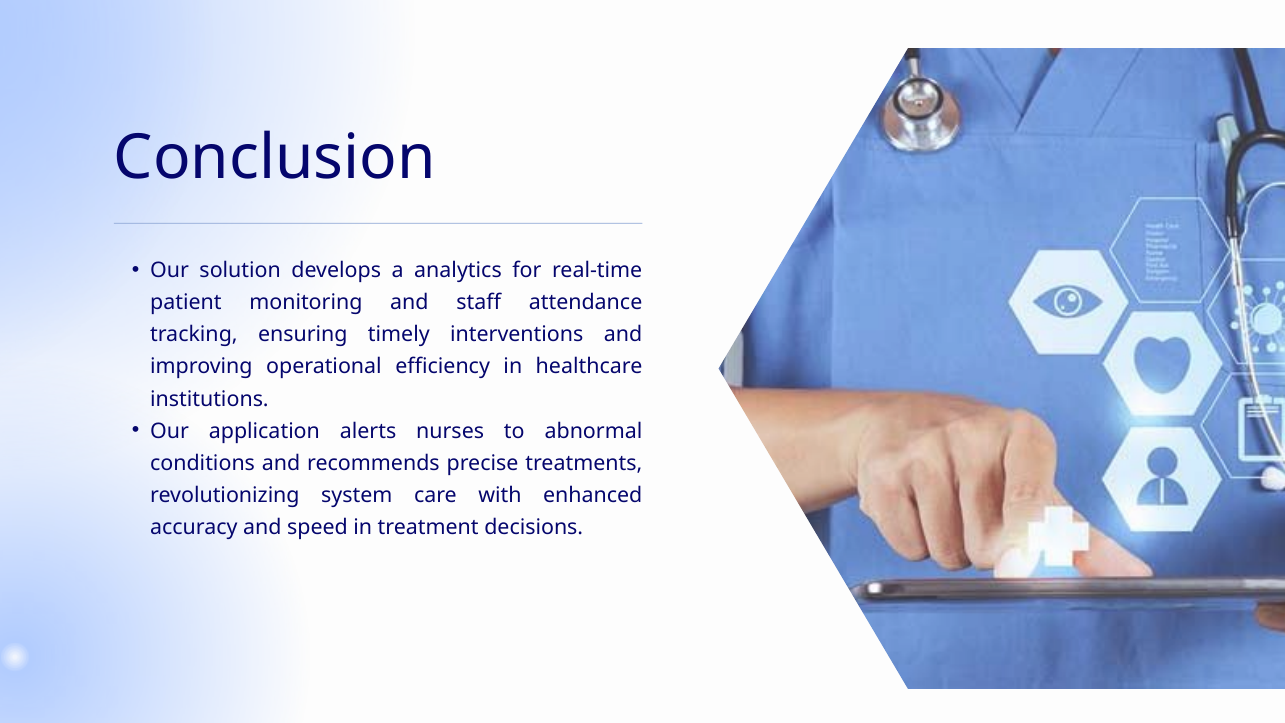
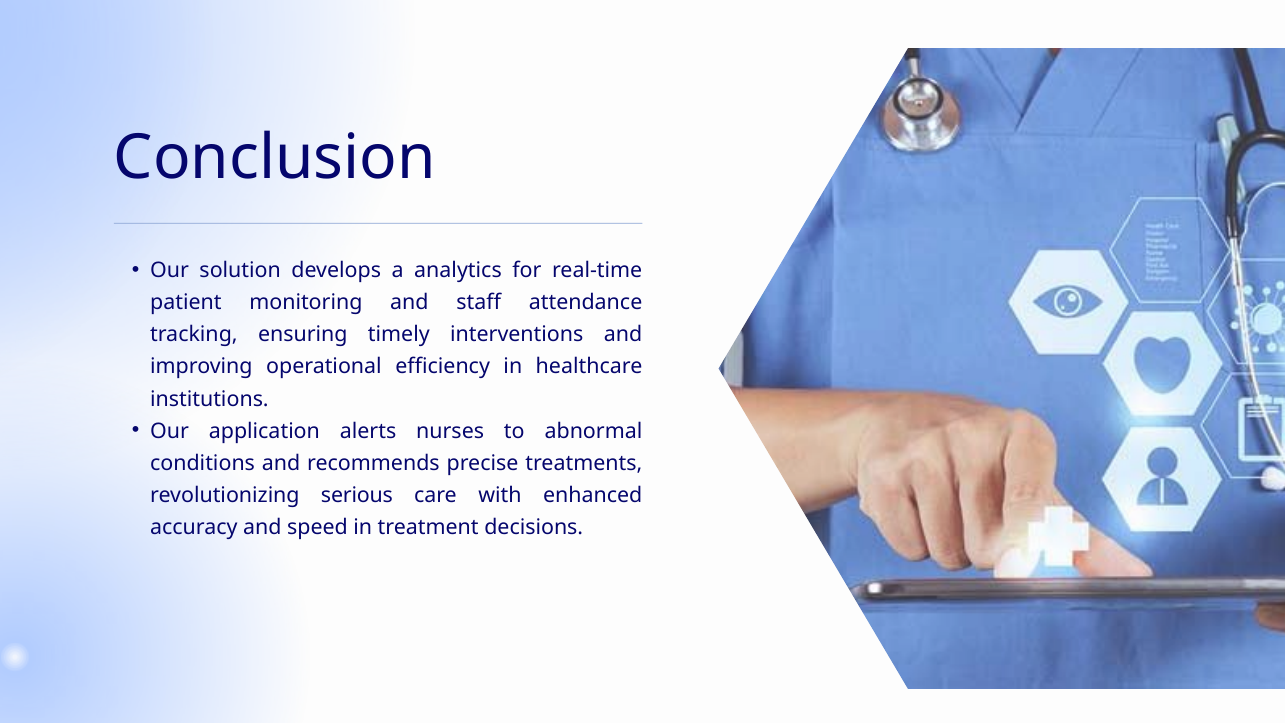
system: system -> serious
